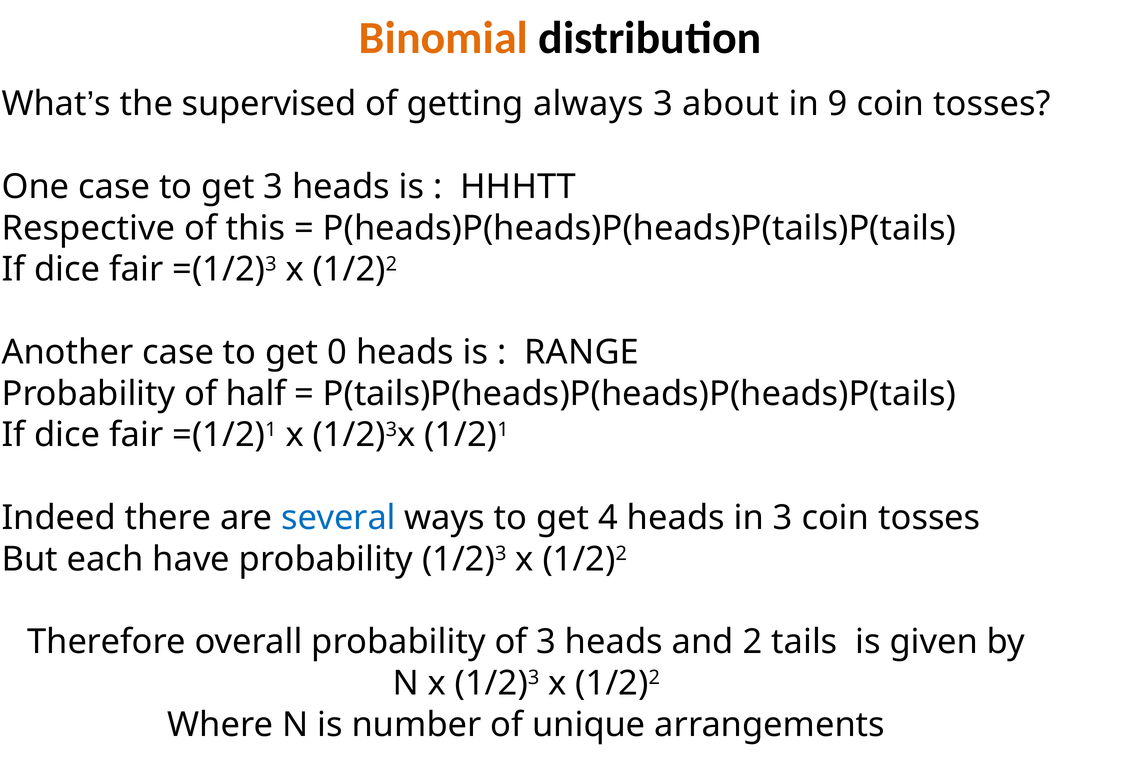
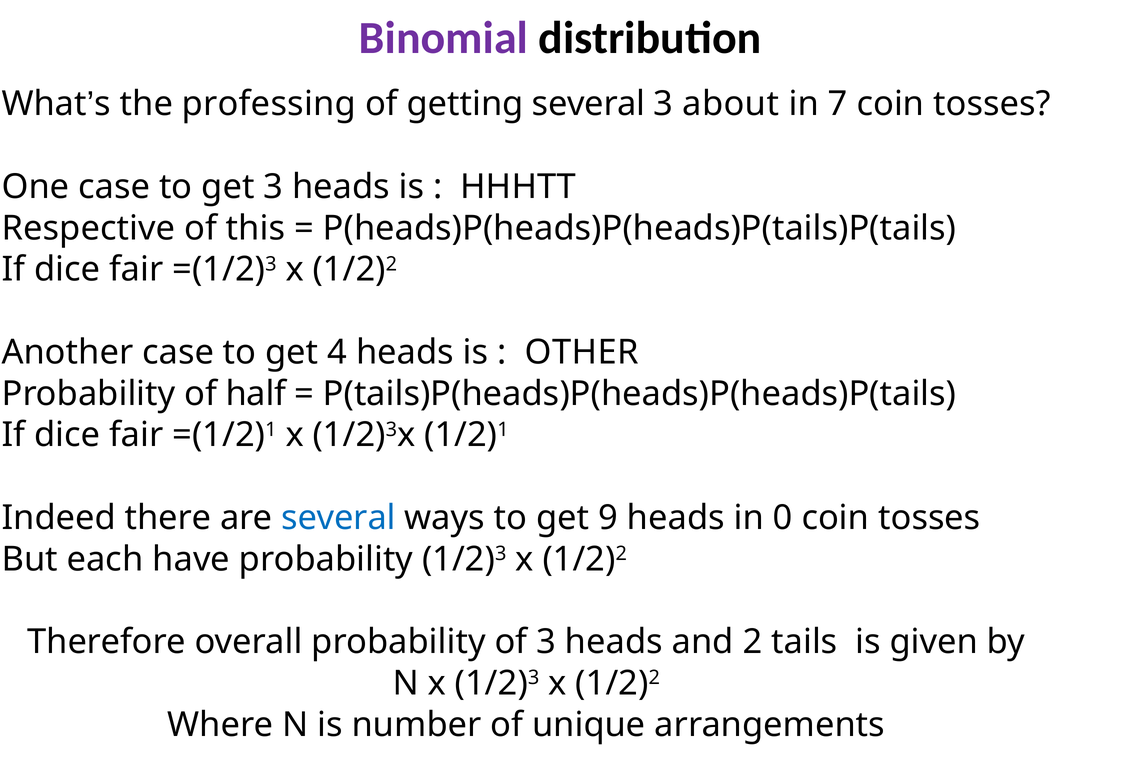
Binomial colour: orange -> purple
supervised: supervised -> professing
getting always: always -> several
9: 9 -> 7
0: 0 -> 4
RANGE: RANGE -> OTHER
4: 4 -> 9
in 3: 3 -> 0
